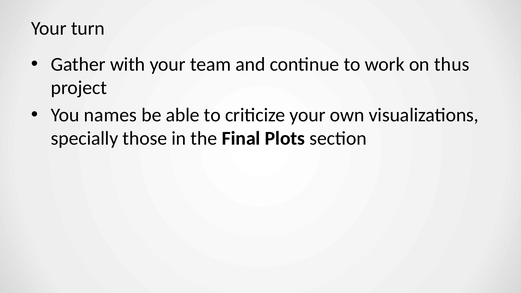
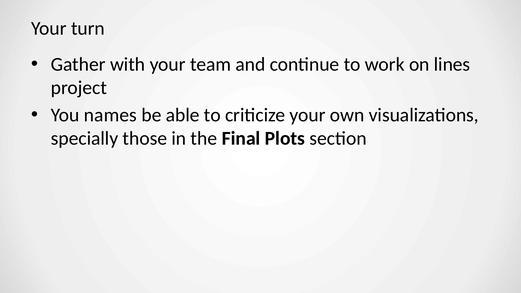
thus: thus -> lines
